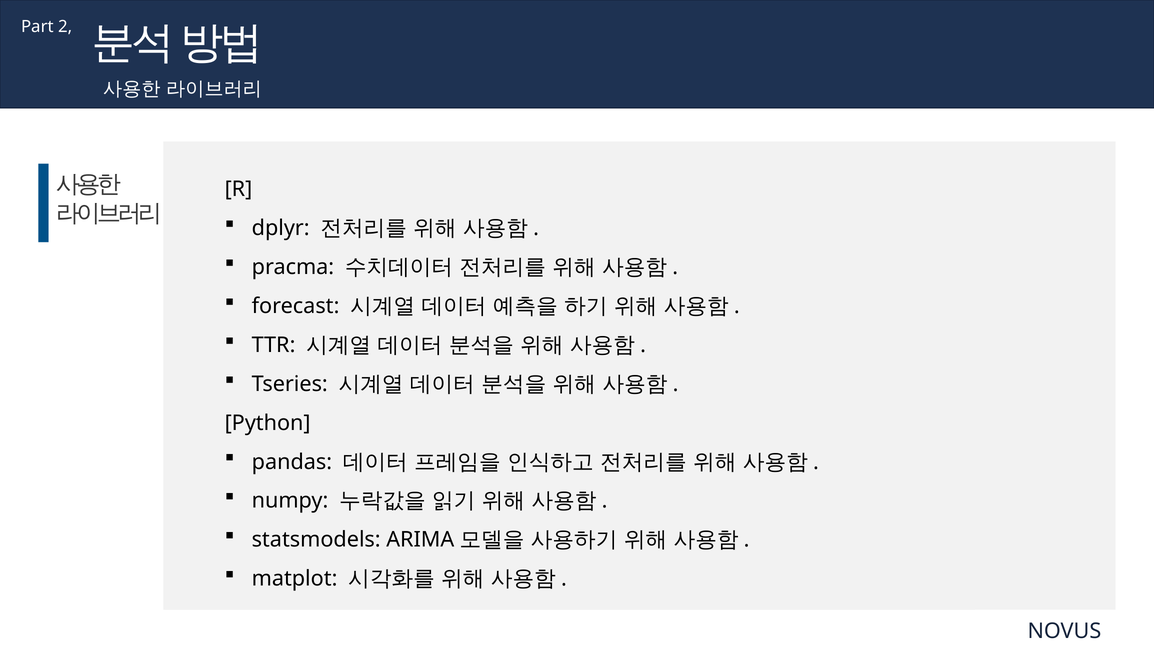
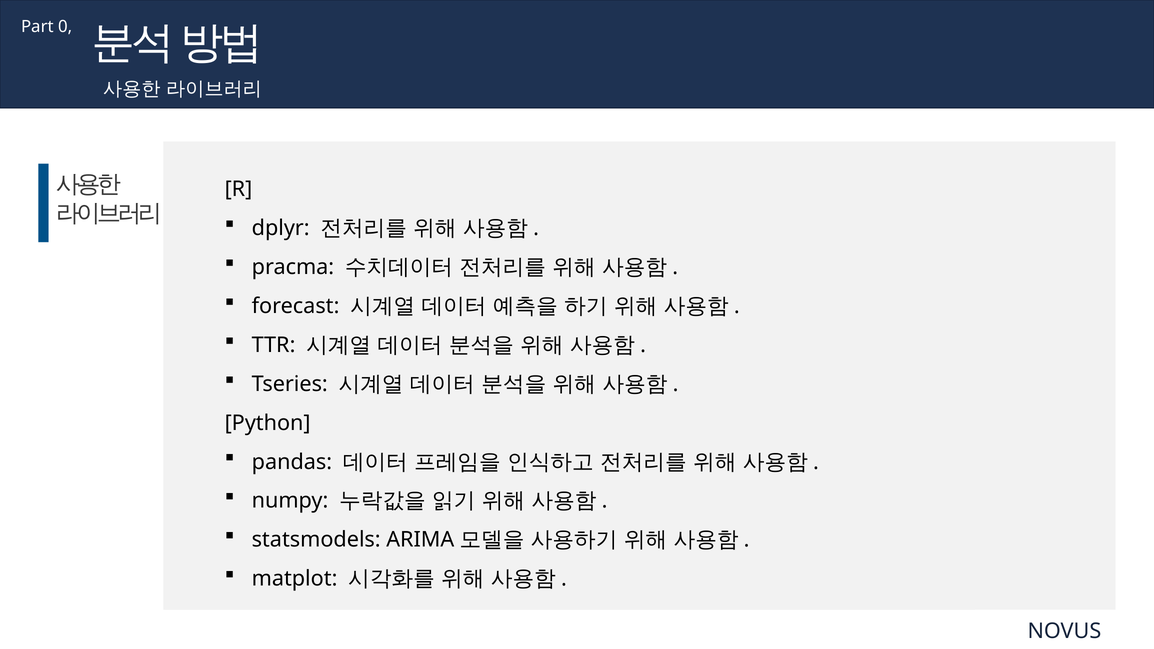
2: 2 -> 0
